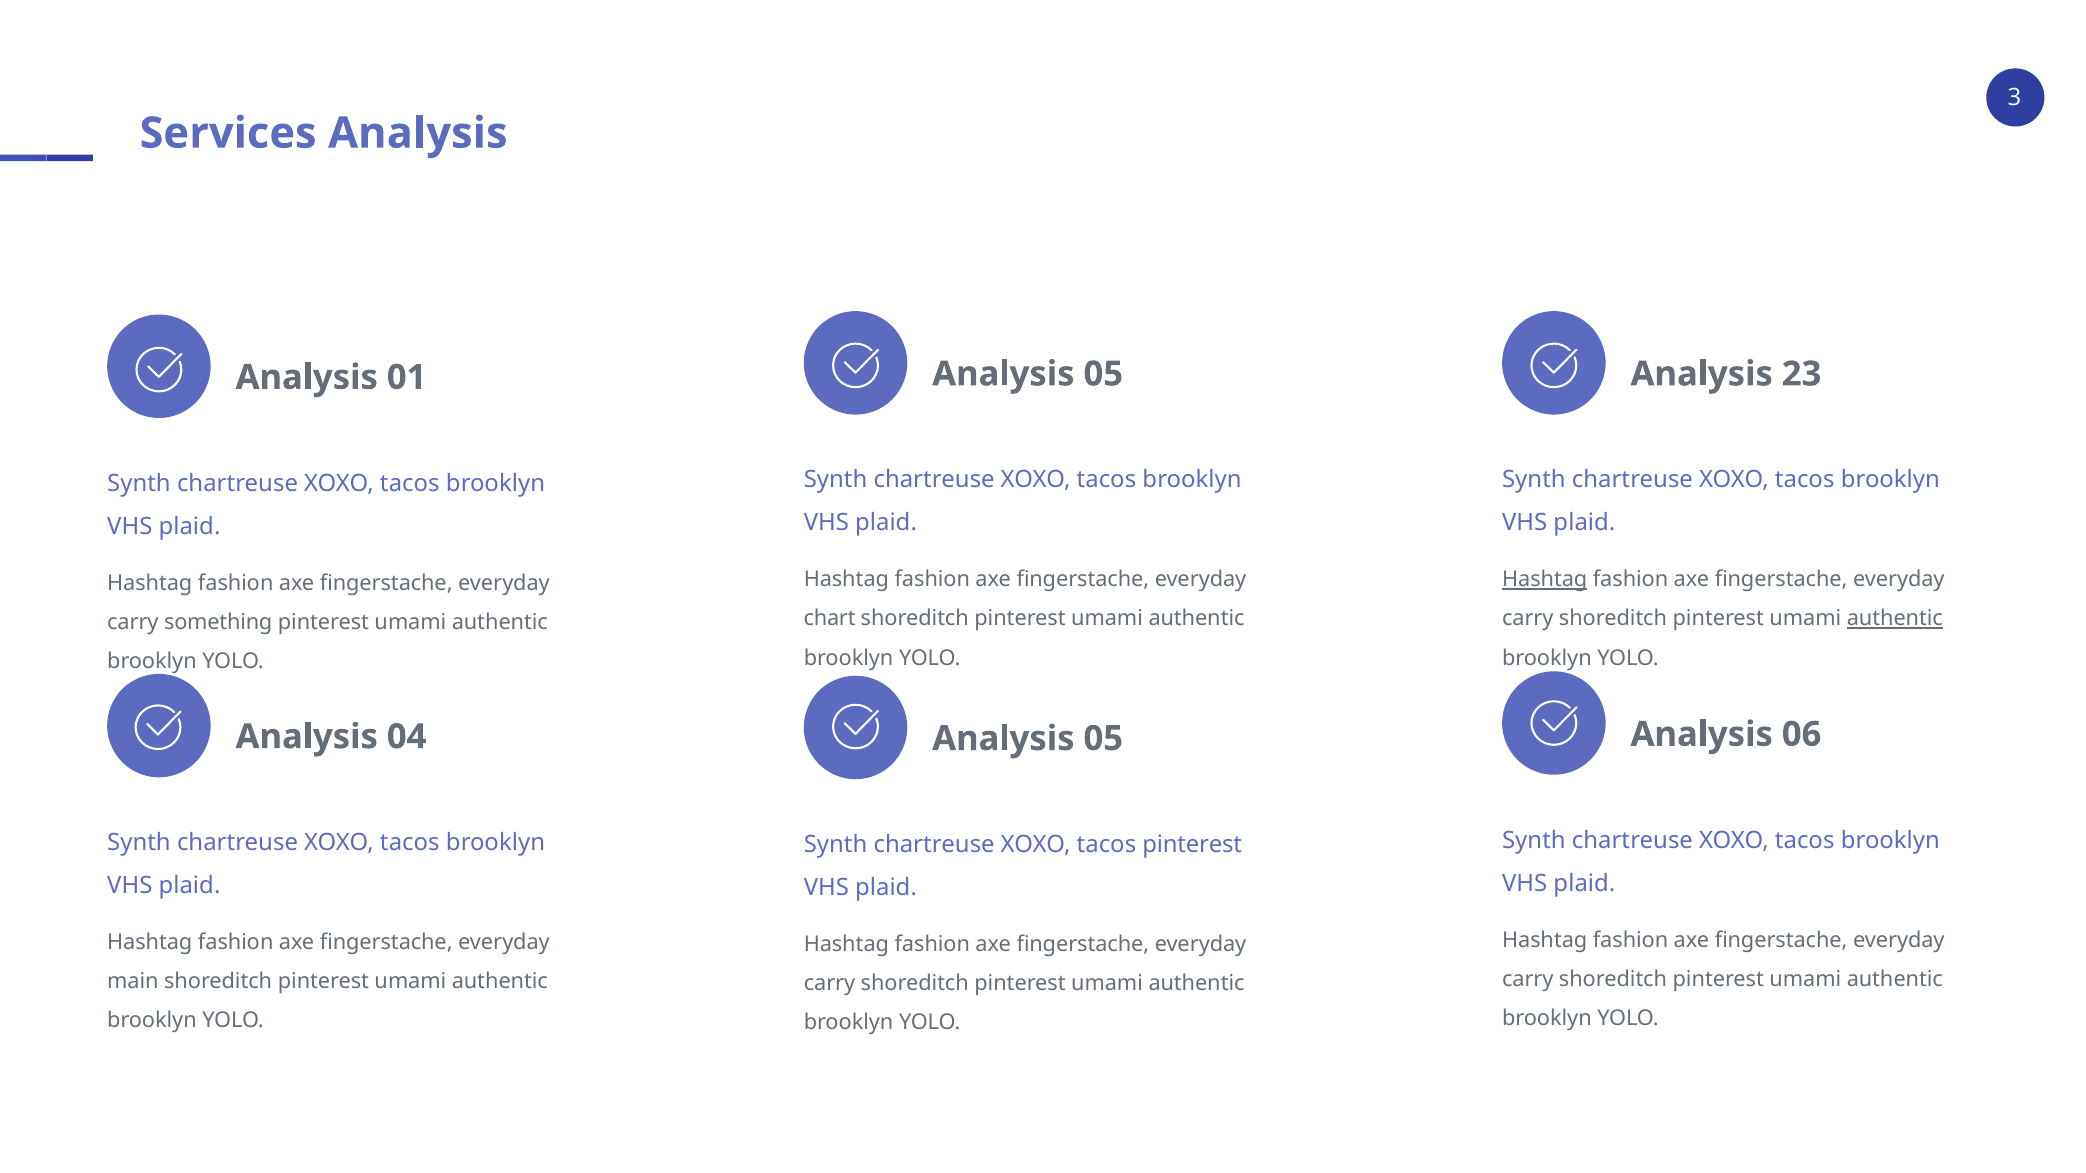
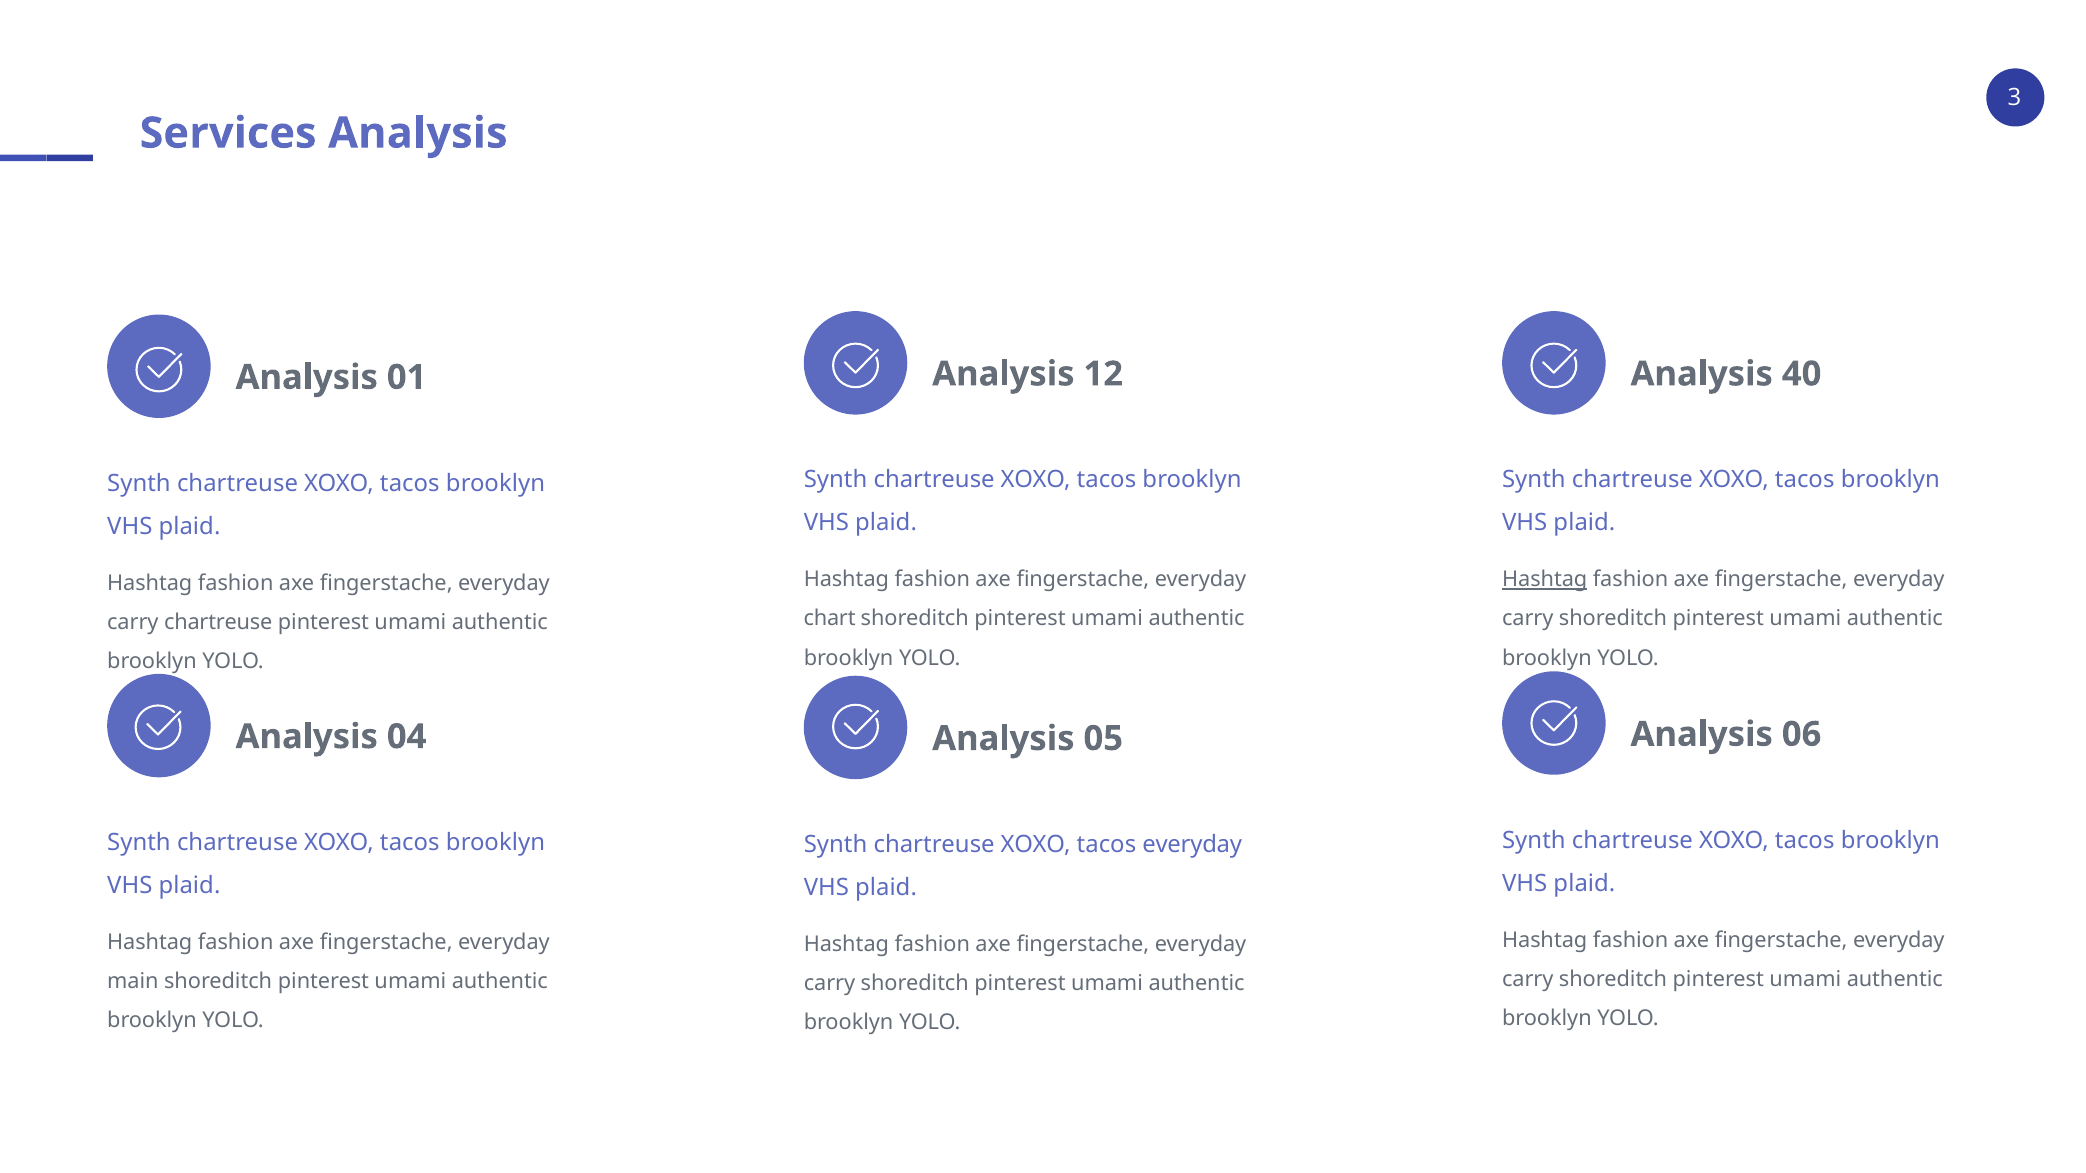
05 at (1103, 374): 05 -> 12
23: 23 -> 40
authentic at (1895, 619) underline: present -> none
carry something: something -> chartreuse
tacos pinterest: pinterest -> everyday
